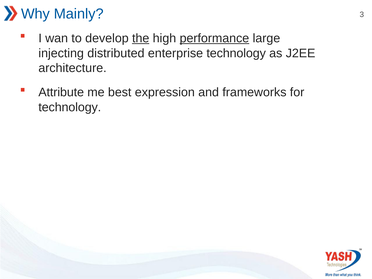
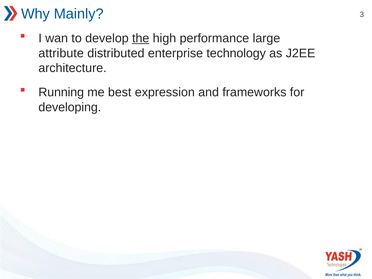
performance underline: present -> none
injecting: injecting -> attribute
Attribute: Attribute -> Running
technology at (70, 107): technology -> developing
